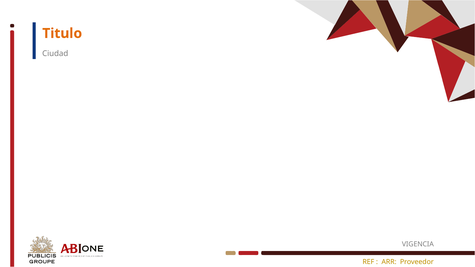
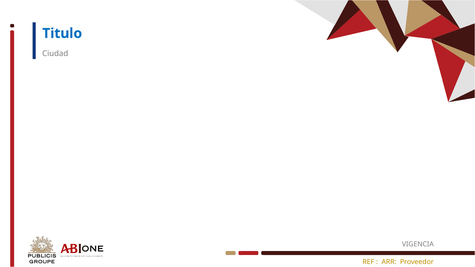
Titulo colour: orange -> blue
